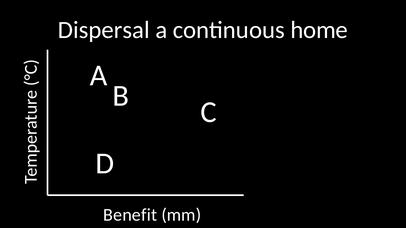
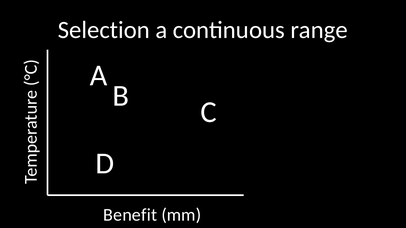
Dispersal: Dispersal -> Selection
home: home -> range
